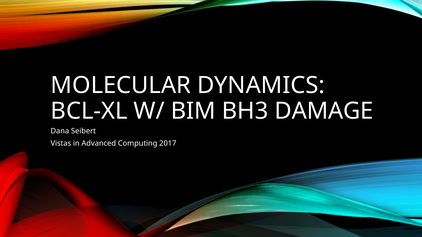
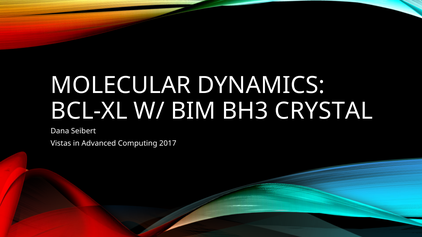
DAMAGE: DAMAGE -> CRYSTAL
